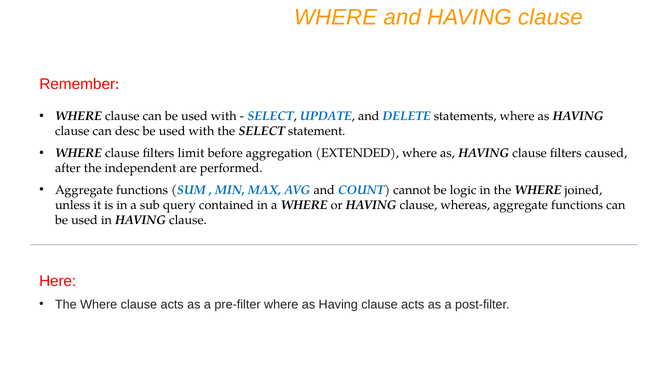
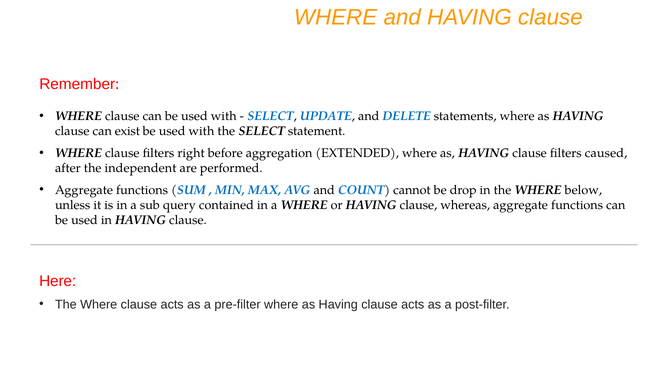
desc: desc -> exist
limit: limit -> right
logic: logic -> drop
joined: joined -> below
